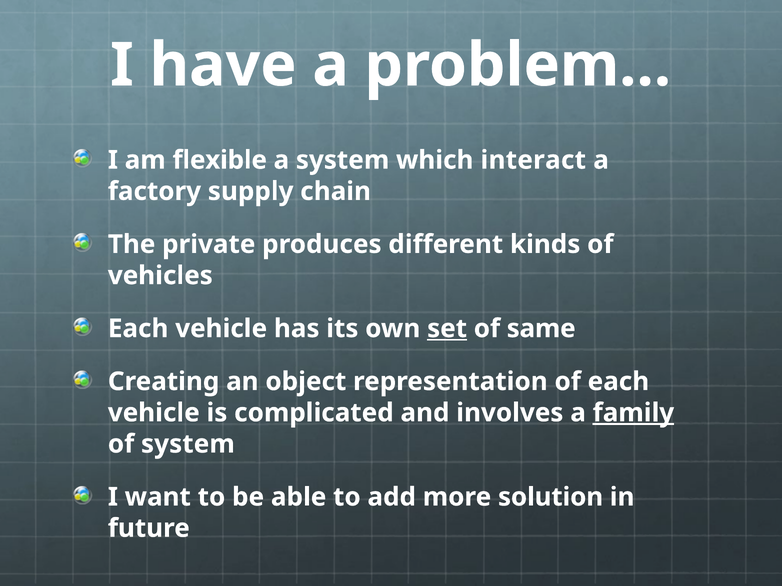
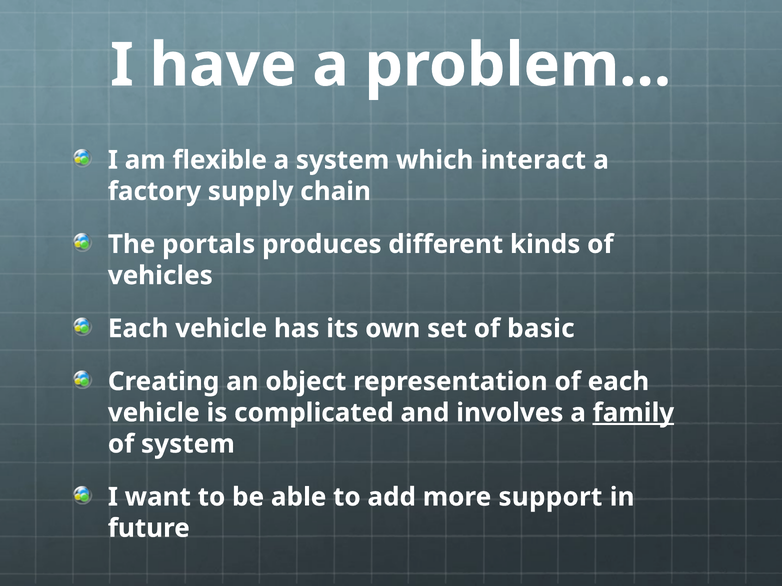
private: private -> portals
set underline: present -> none
same: same -> basic
solution: solution -> support
